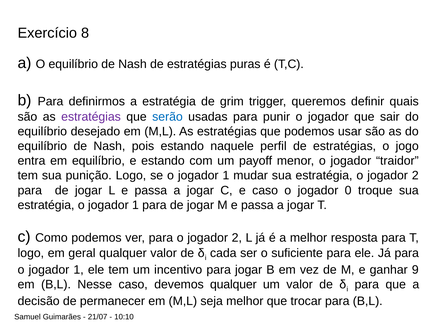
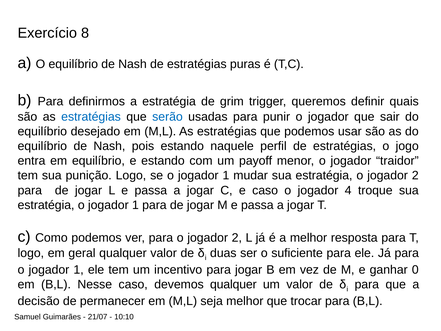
estratégias at (91, 117) colour: purple -> blue
0: 0 -> 4
cada: cada -> duas
9: 9 -> 0
